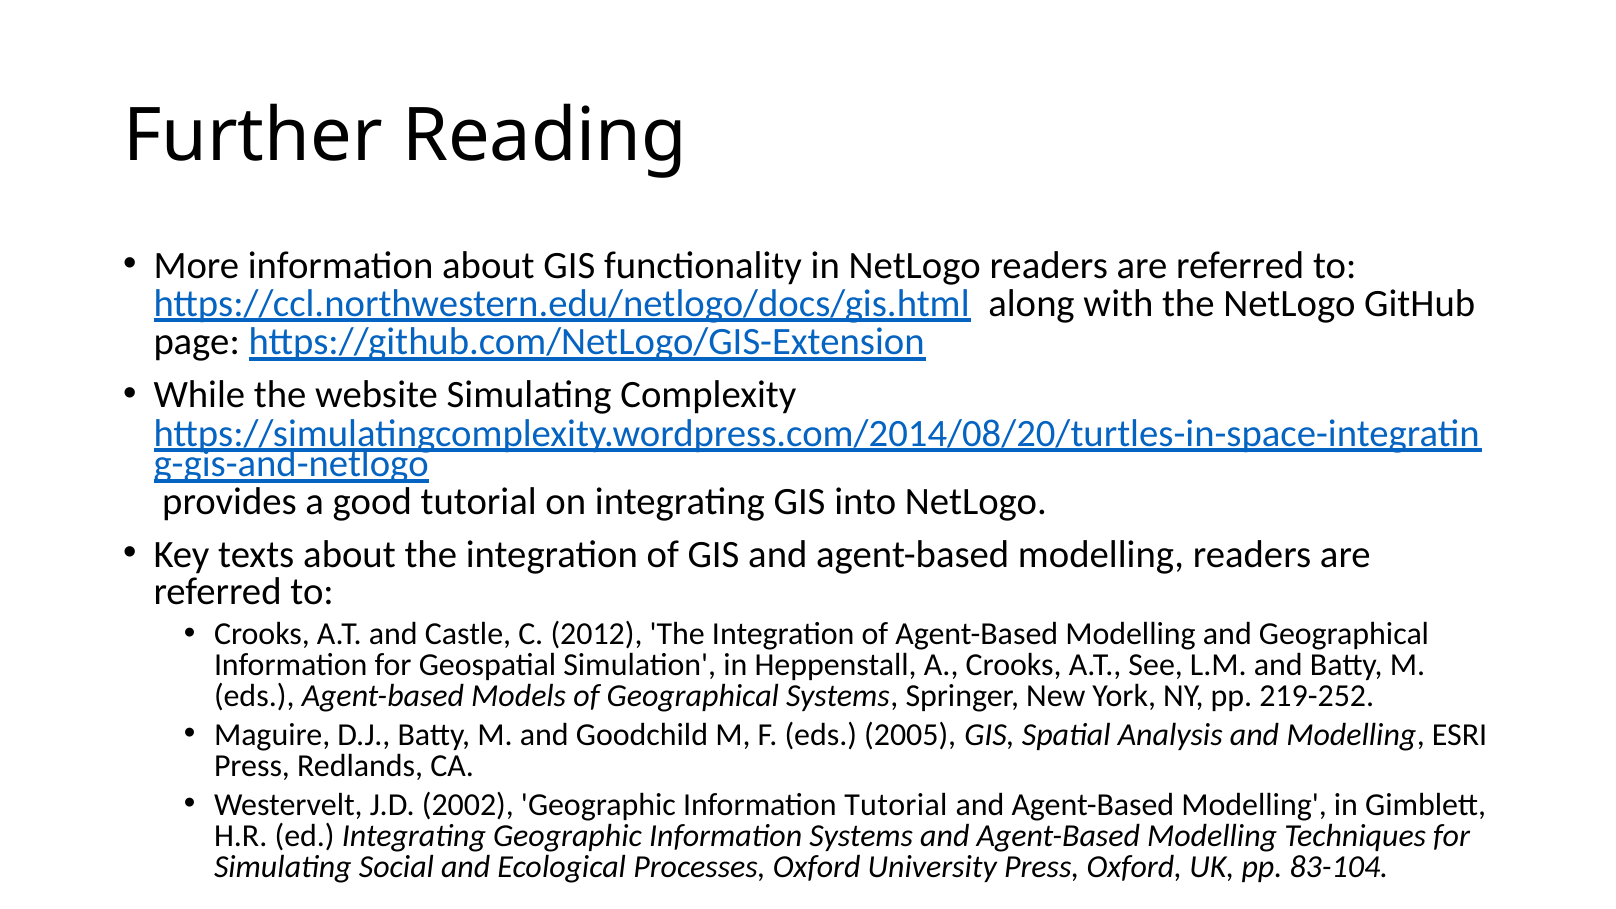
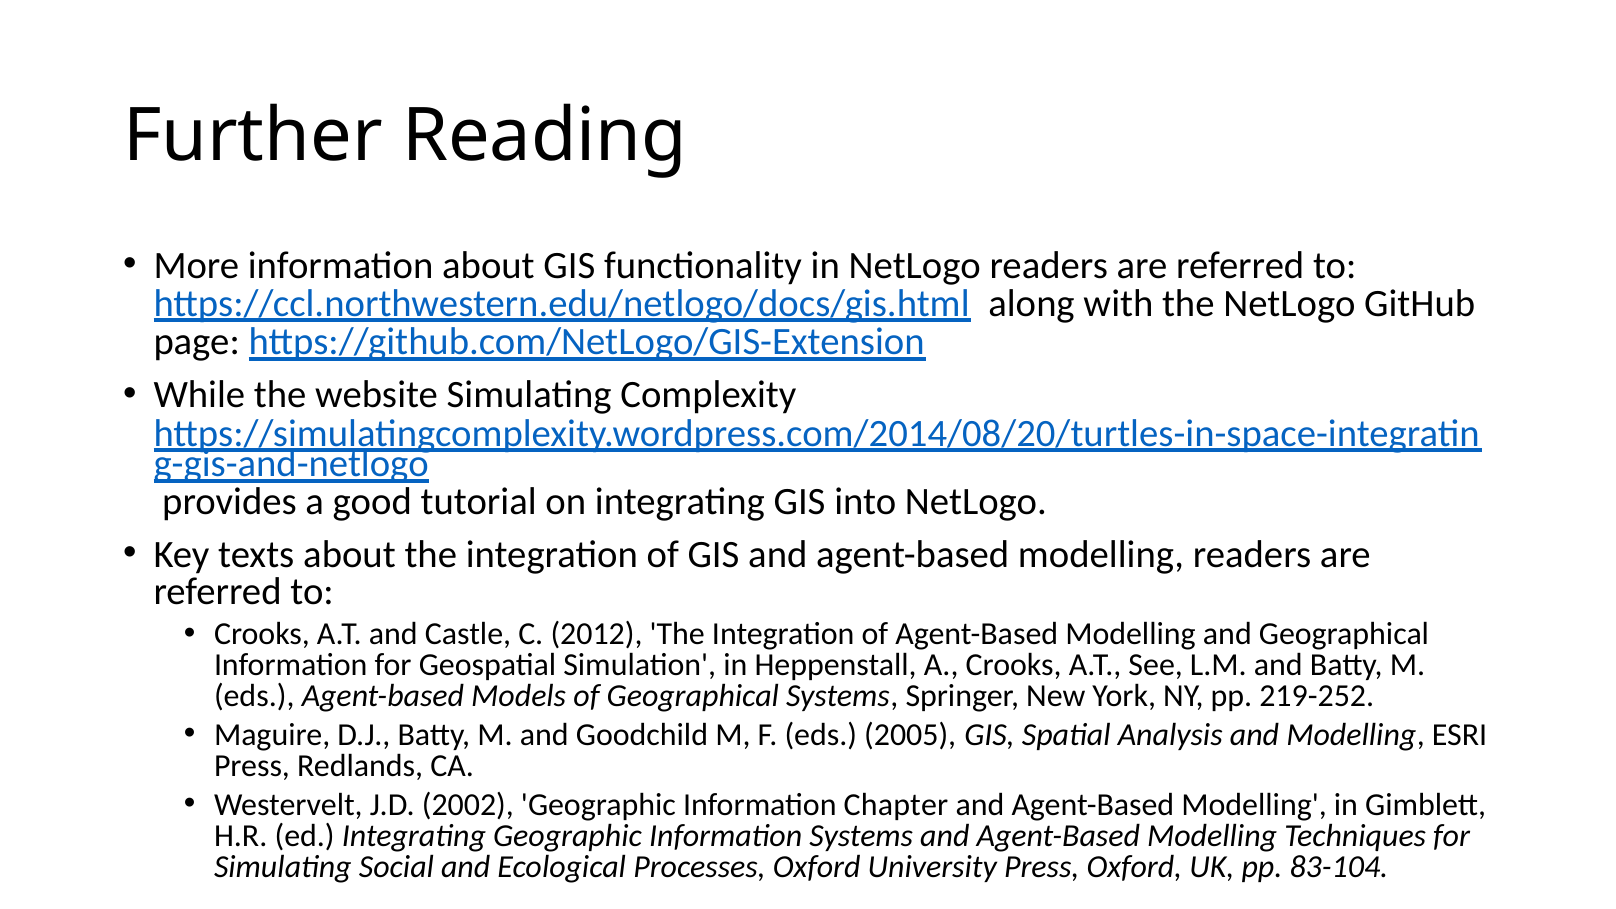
Information Tutorial: Tutorial -> Chapter
